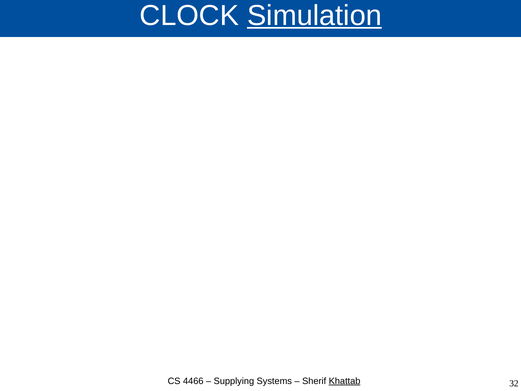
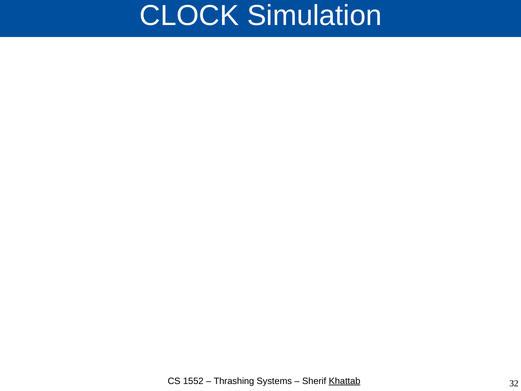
Simulation underline: present -> none
4466: 4466 -> 1552
Supplying: Supplying -> Thrashing
